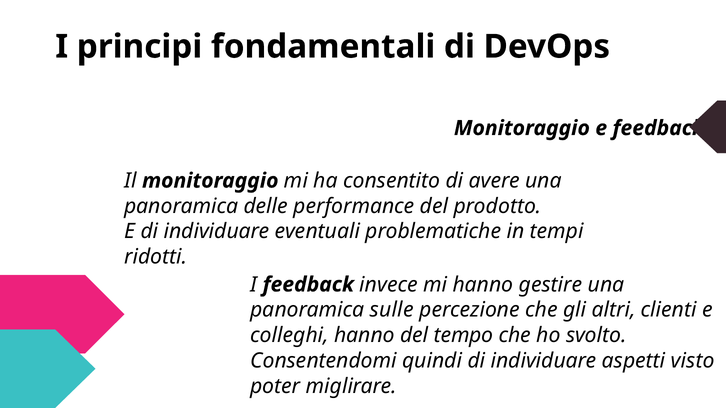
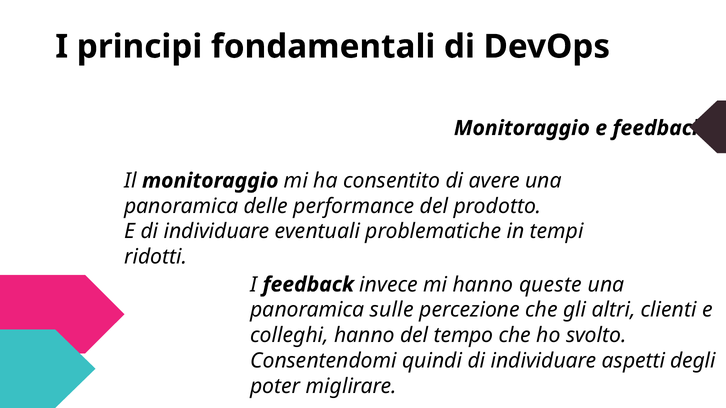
gestire: gestire -> queste
visto: visto -> degli
